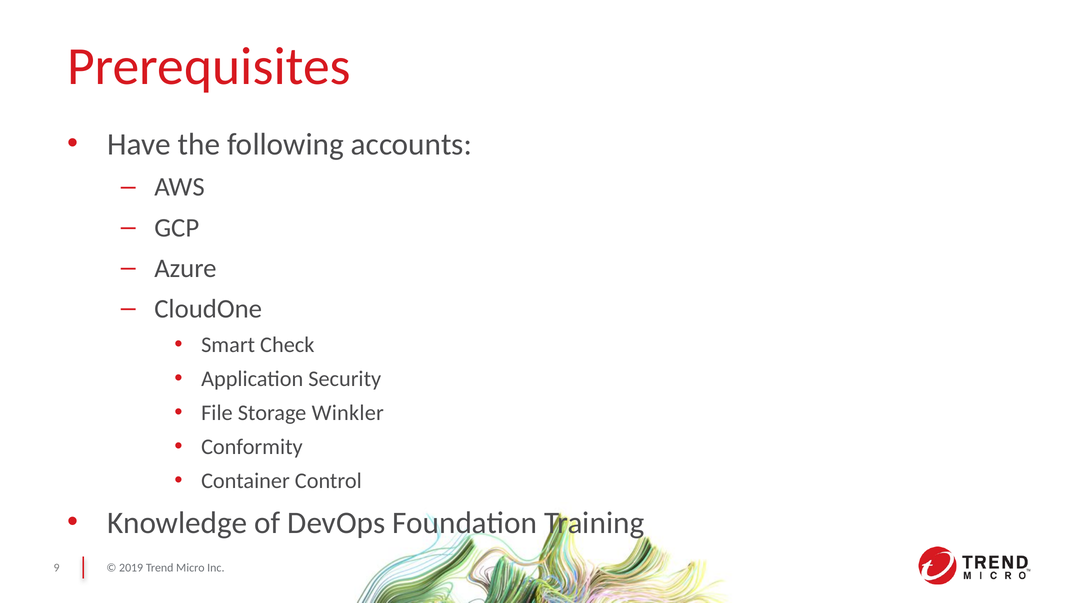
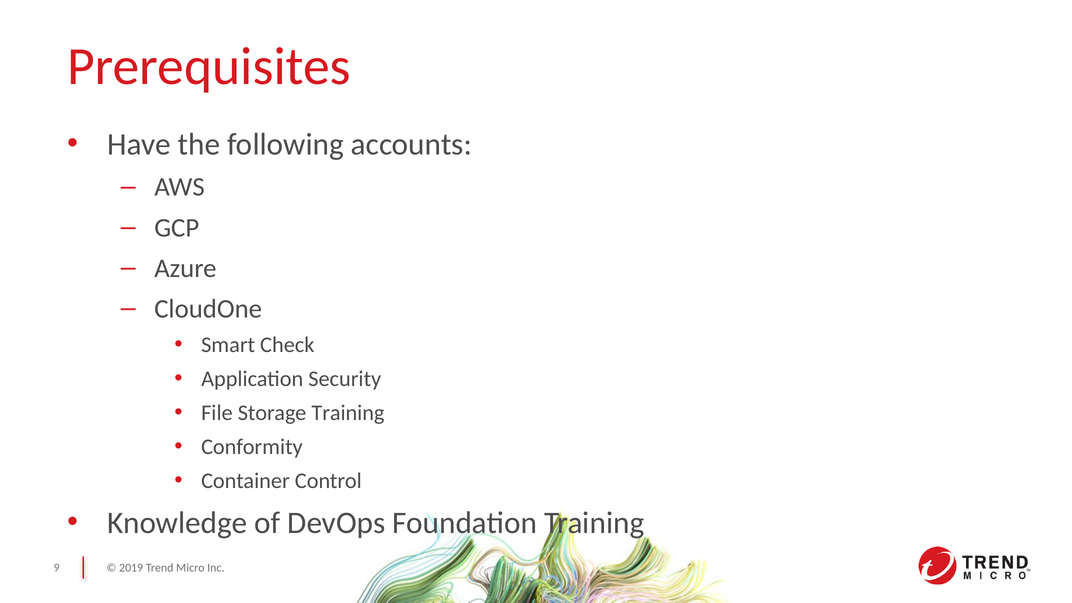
Storage Winkler: Winkler -> Training
